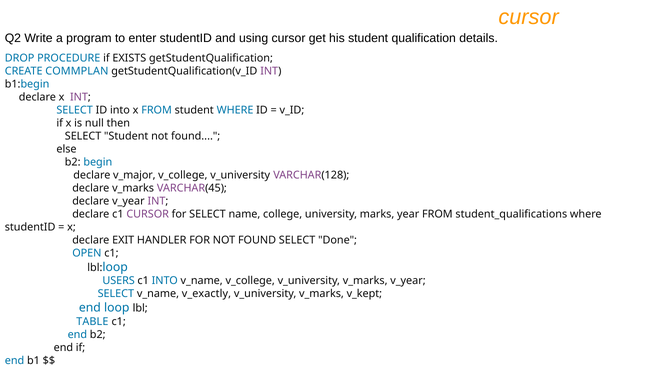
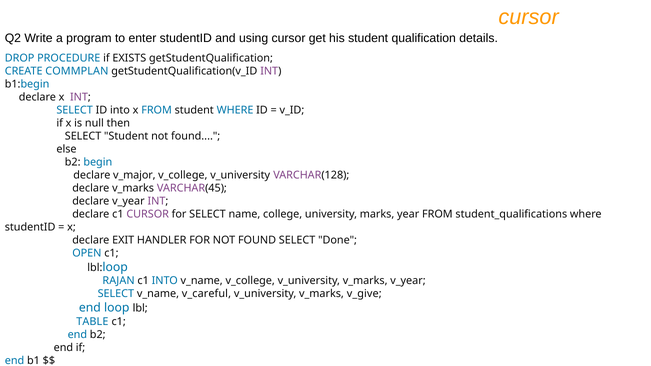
USERS: USERS -> RAJAN
v_exactly: v_exactly -> v_careful
v_kept: v_kept -> v_give
